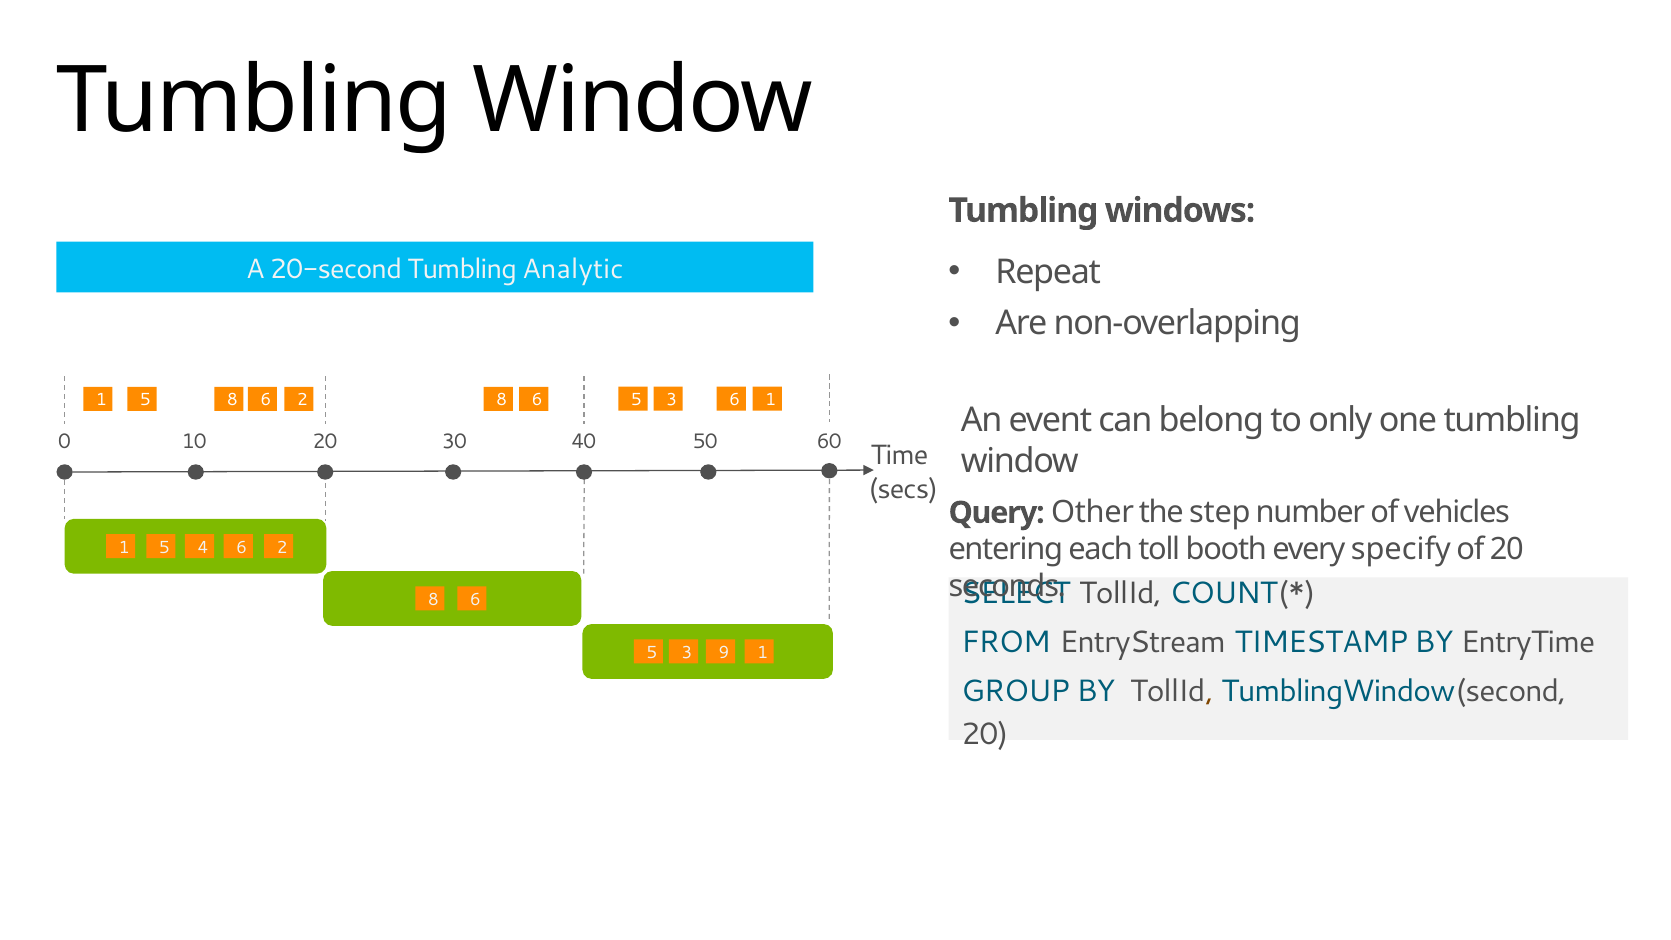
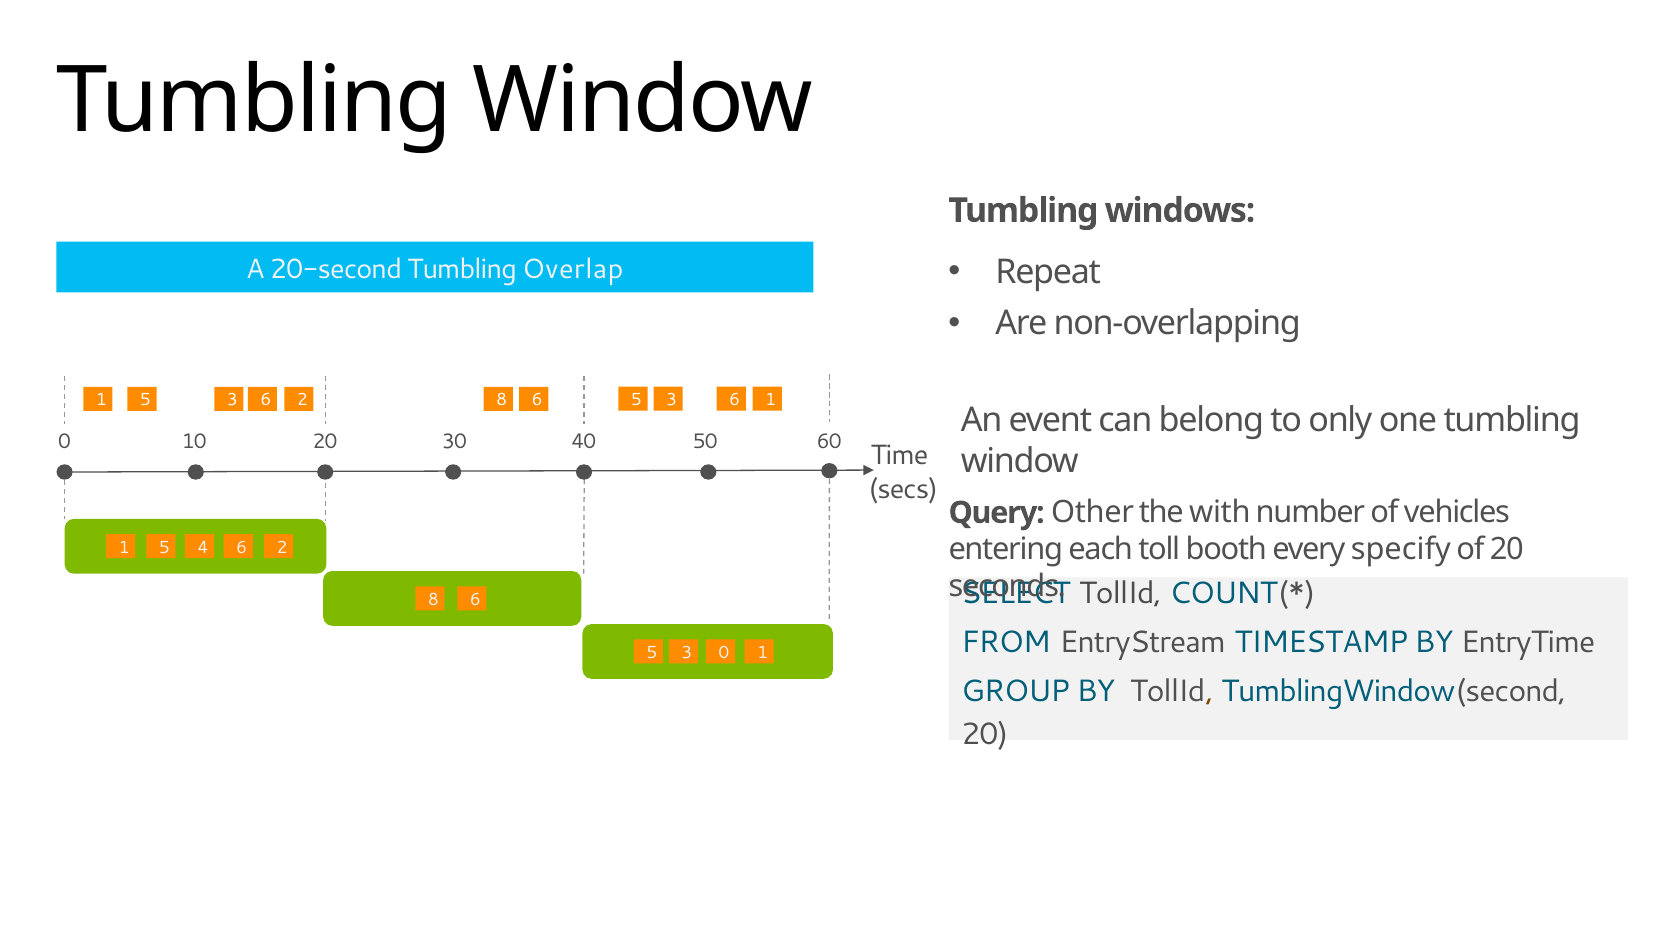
Analytic: Analytic -> Overlap
8 at (232, 400): 8 -> 3
step: step -> with
3 9: 9 -> 0
